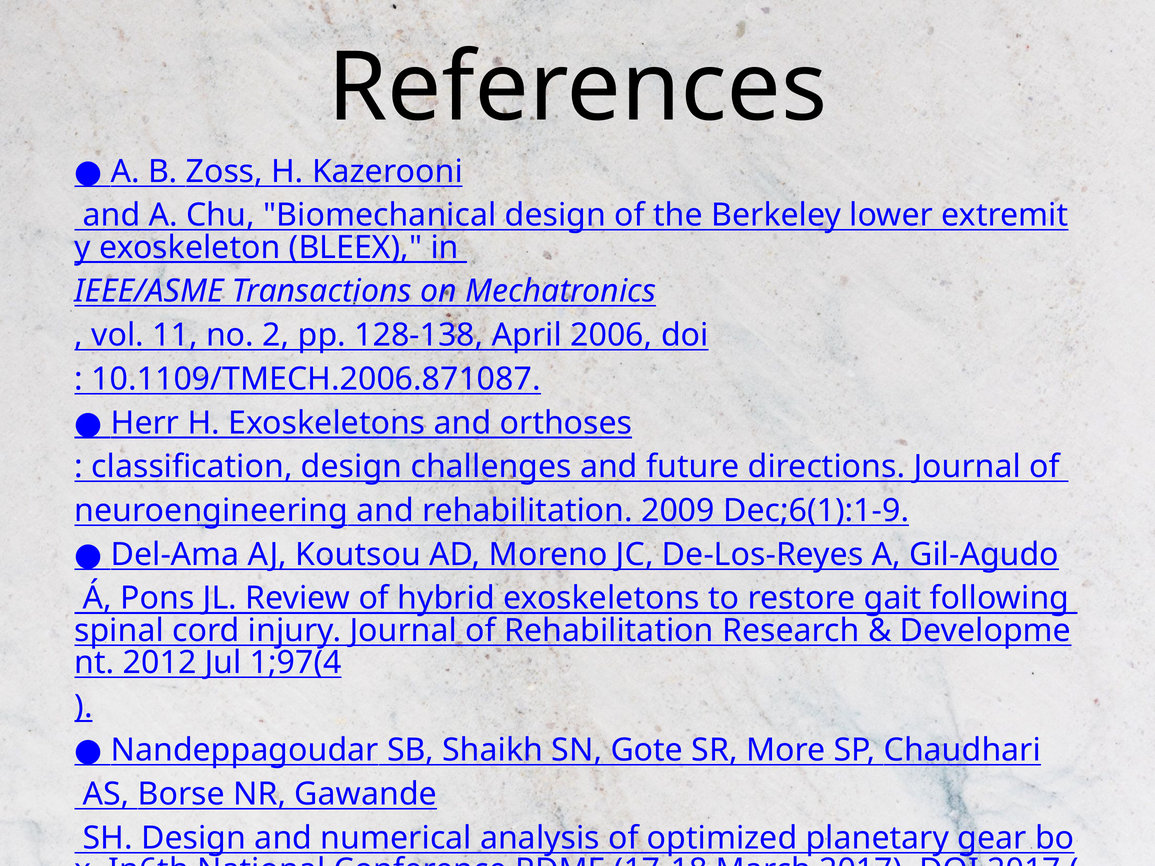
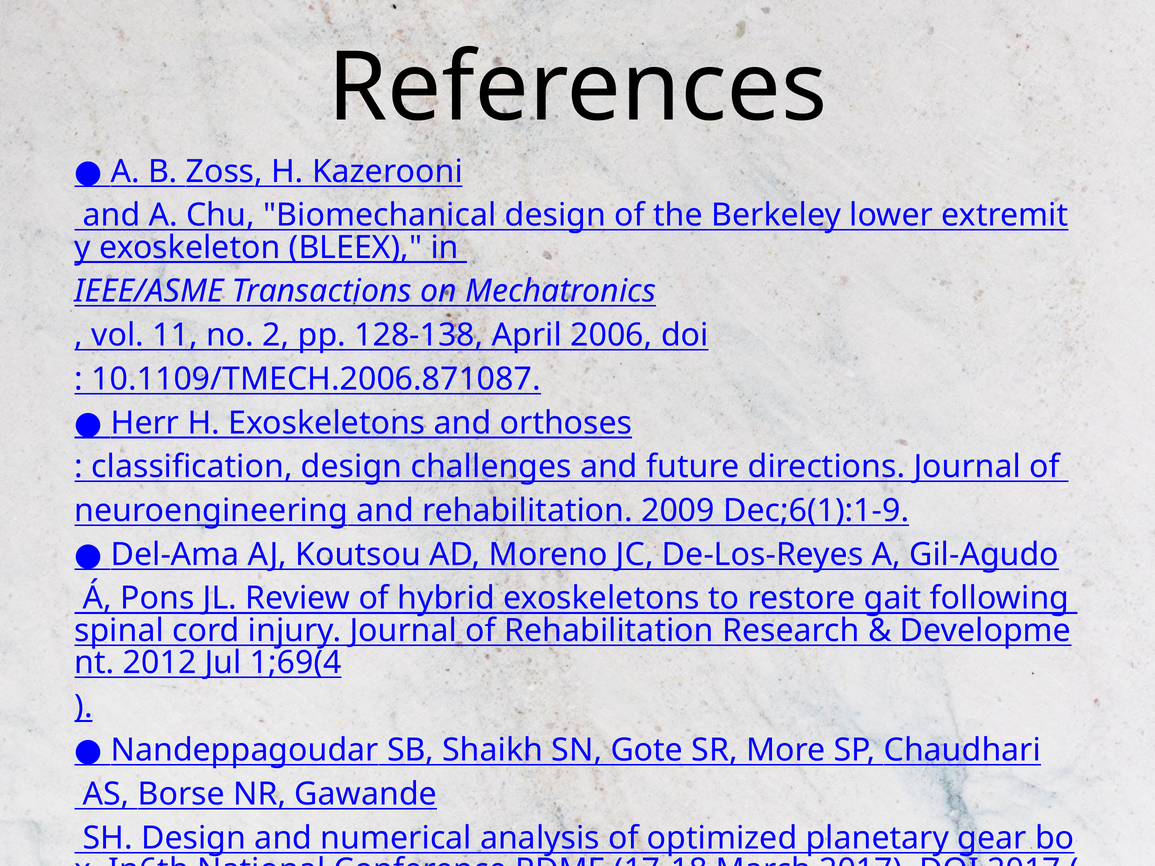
1;97(4: 1;97(4 -> 1;69(4
